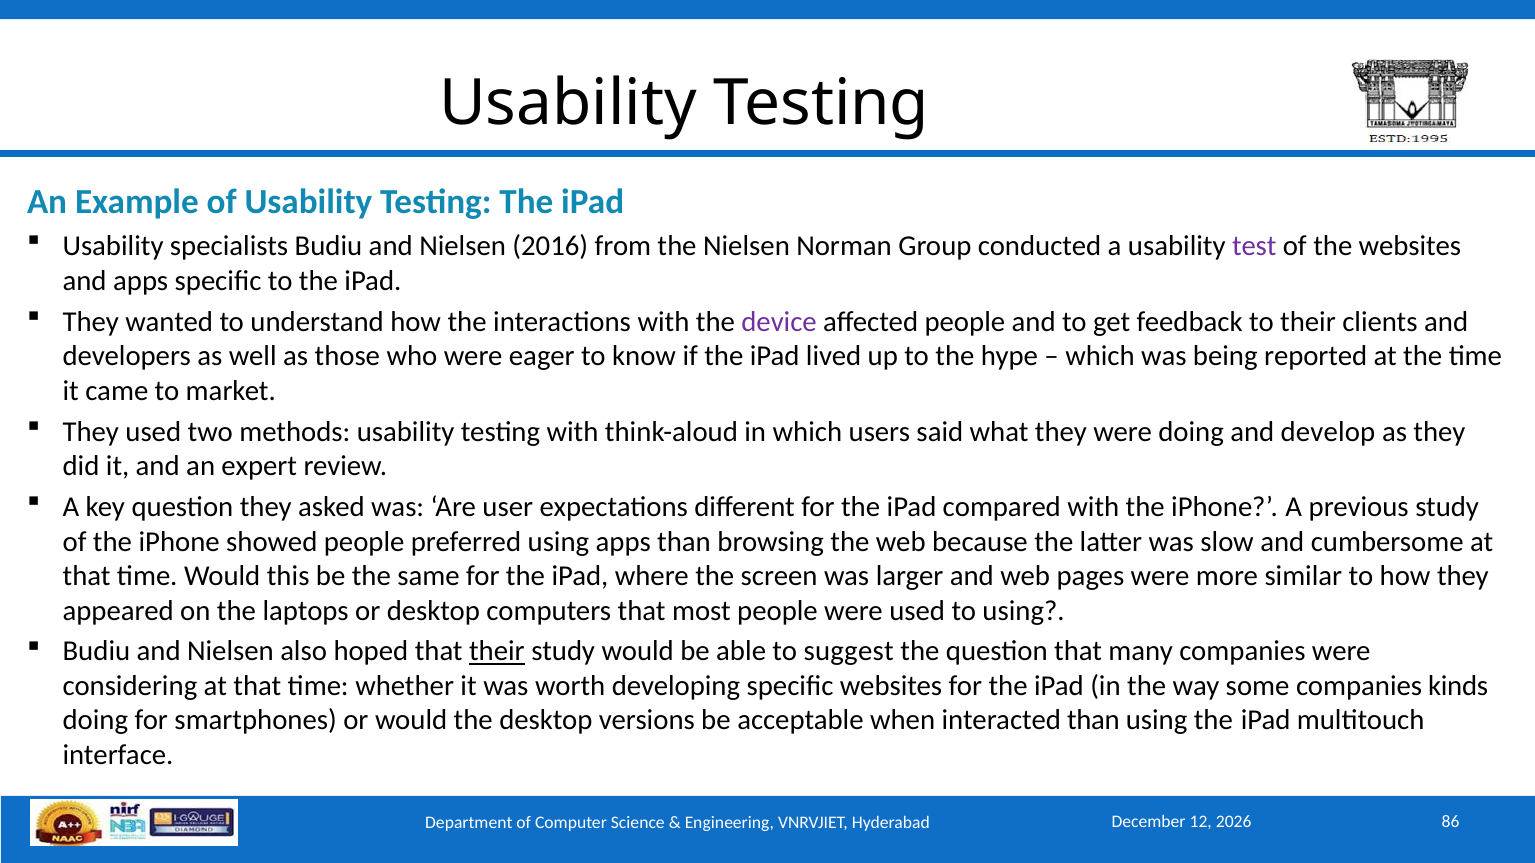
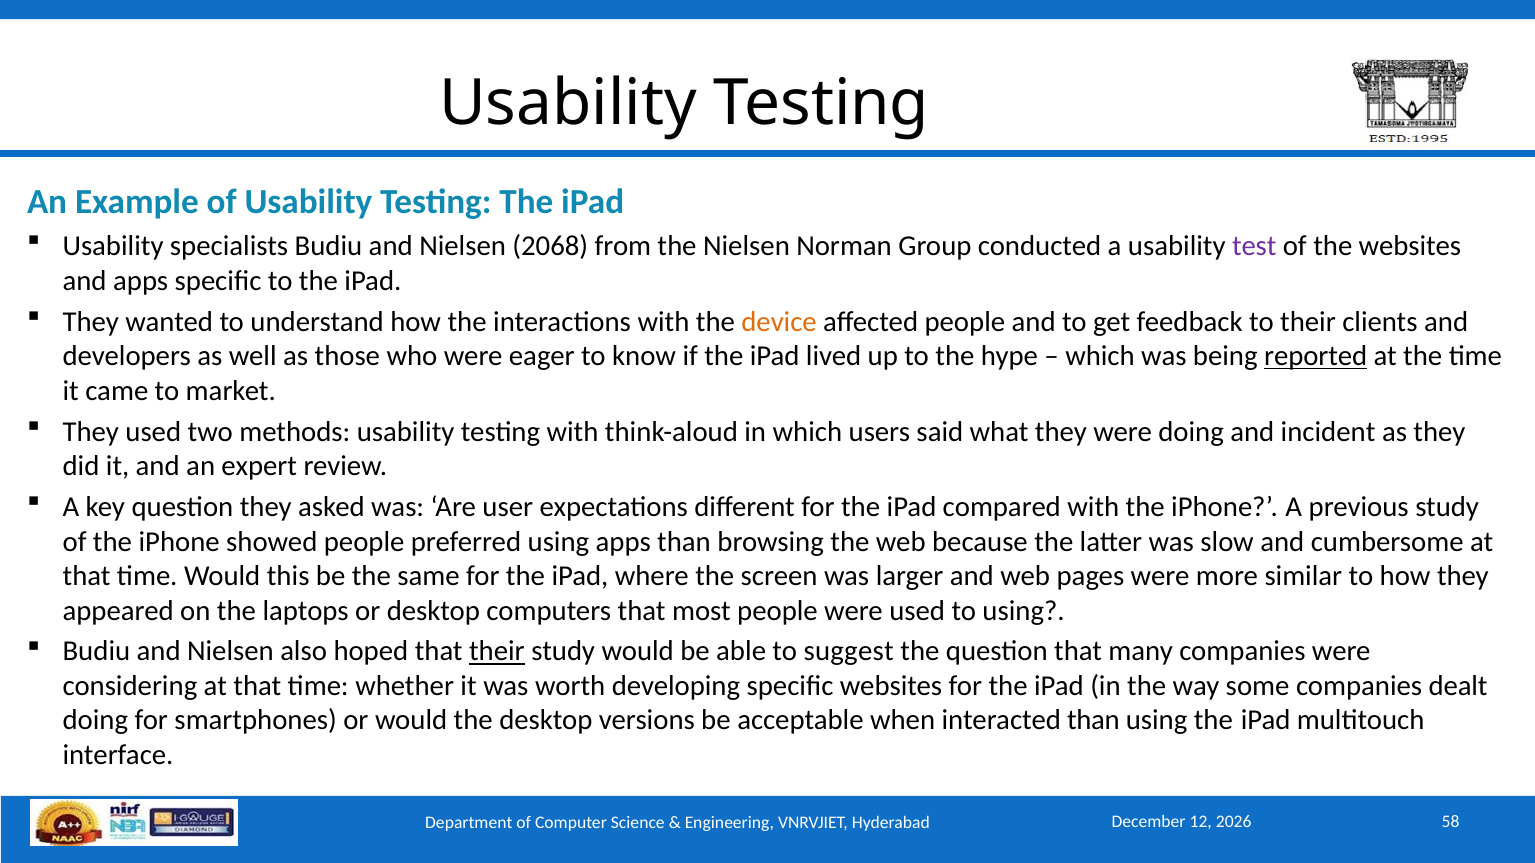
2016: 2016 -> 2068
device colour: purple -> orange
reported underline: none -> present
develop: develop -> incident
kinds: kinds -> dealt
86: 86 -> 58
